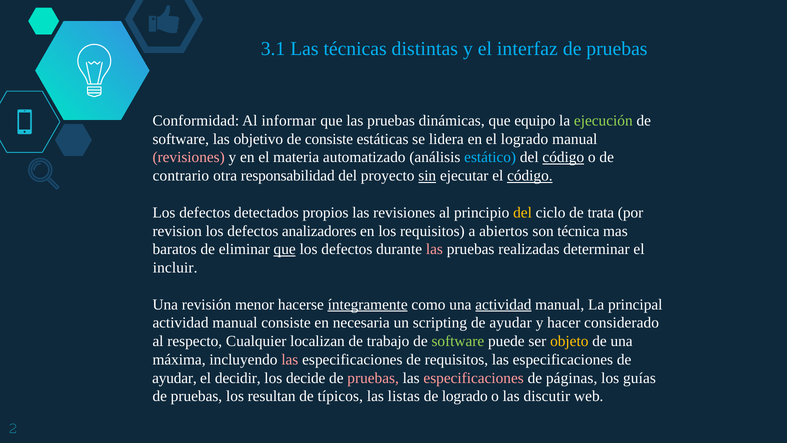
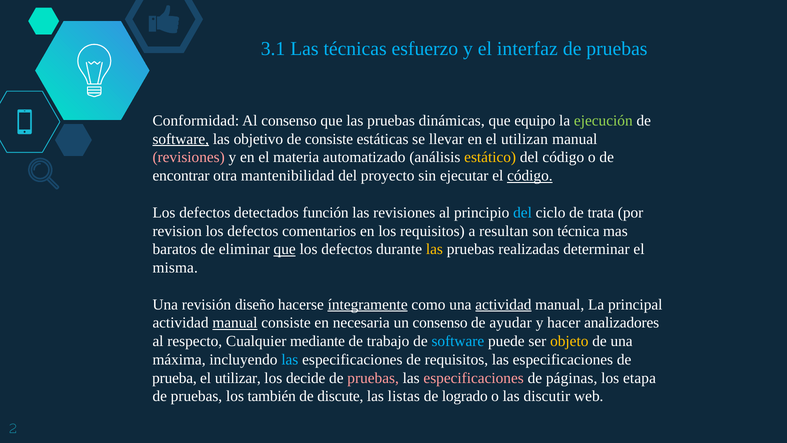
distintas: distintas -> esfuerzo
Al informar: informar -> consenso
software at (181, 139) underline: none -> present
lidera: lidera -> llevar
el logrado: logrado -> utilizan
estático colour: light blue -> yellow
código at (563, 157) underline: present -> none
contrario: contrario -> encontrar
responsabilidad: responsabilidad -> mantenibilidad
sin underline: present -> none
propios: propios -> función
del at (523, 212) colour: yellow -> light blue
analizadores: analizadores -> comentarios
abiertos: abiertos -> resultan
las at (434, 249) colour: pink -> yellow
incluir: incluir -> misma
menor: menor -> diseño
manual at (235, 323) underline: none -> present
un scripting: scripting -> consenso
considerado: considerado -> analizadores
localizan: localizan -> mediante
software at (458, 341) colour: light green -> light blue
las at (290, 359) colour: pink -> light blue
ayudar at (174, 378): ayudar -> prueba
decidir: decidir -> utilizar
guías: guías -> etapa
resultan: resultan -> también
típicos: típicos -> discute
